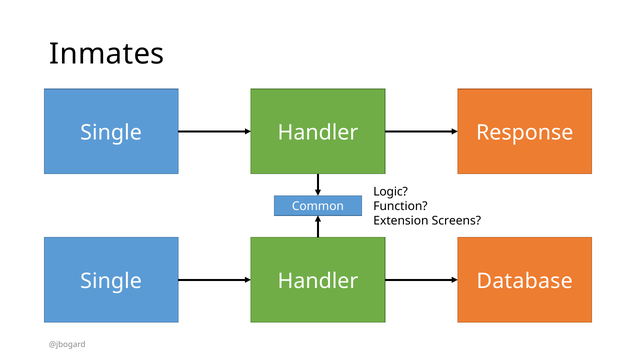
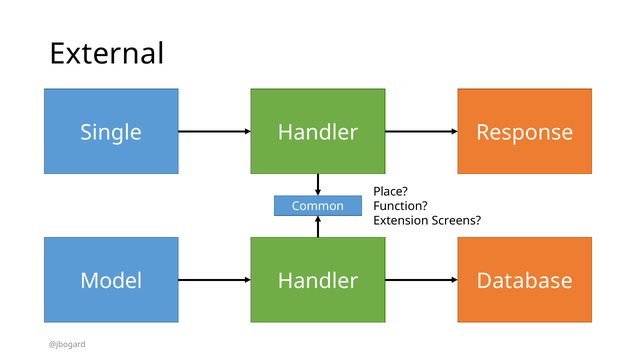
Inmates: Inmates -> External
Logic: Logic -> Place
Single at (111, 281): Single -> Model
